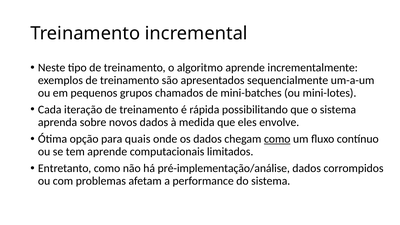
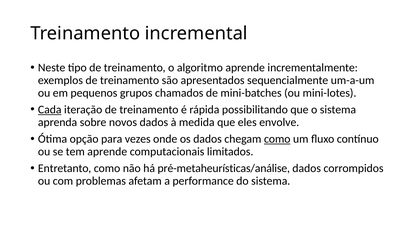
Cada underline: none -> present
quais: quais -> vezes
pré-implementação/análise: pré-implementação/análise -> pré-metaheurísticas/análise
